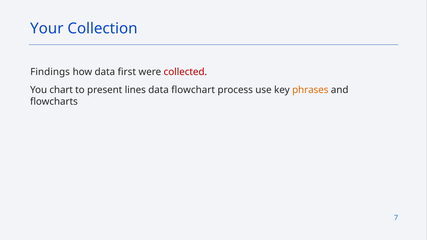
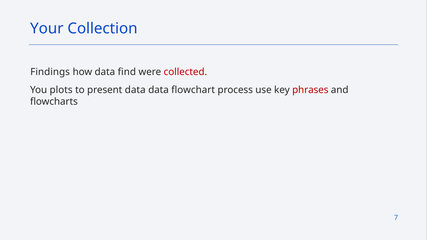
first: first -> find
chart: chart -> plots
present lines: lines -> data
phrases colour: orange -> red
